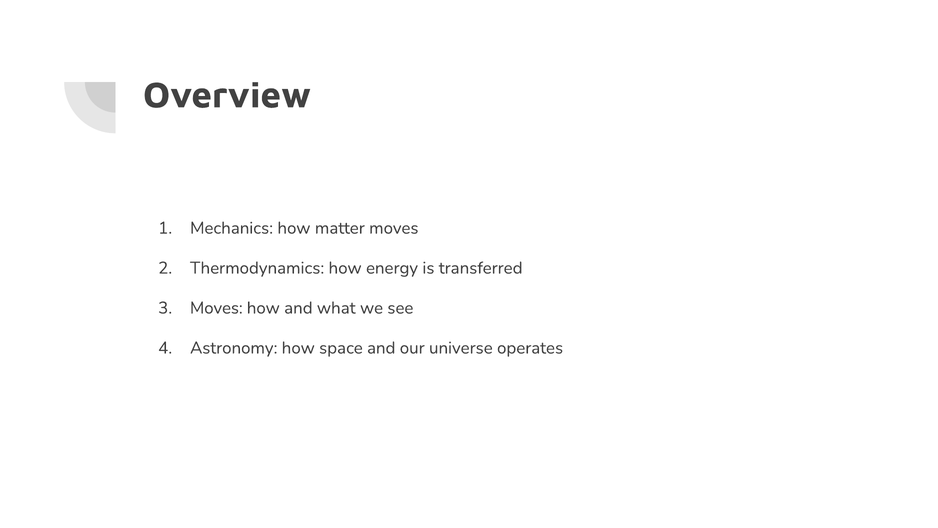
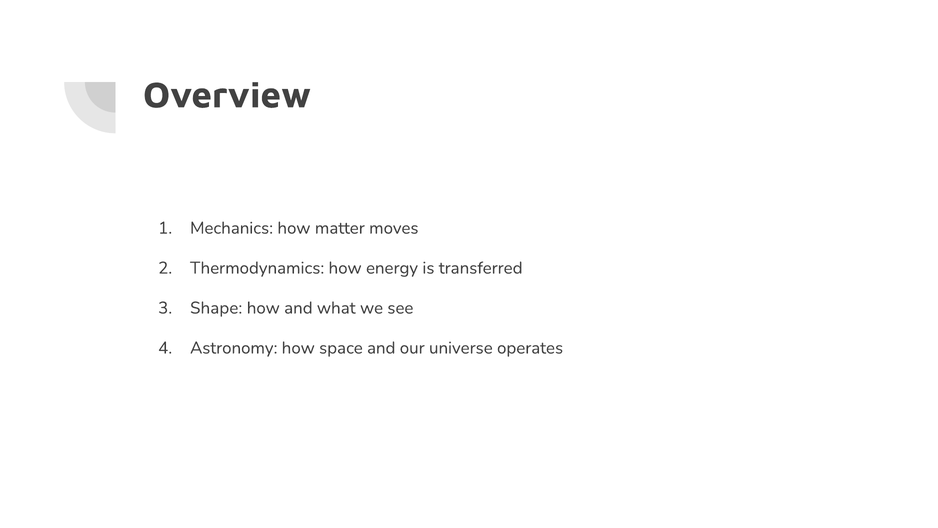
Moves at (216, 308): Moves -> Shape
